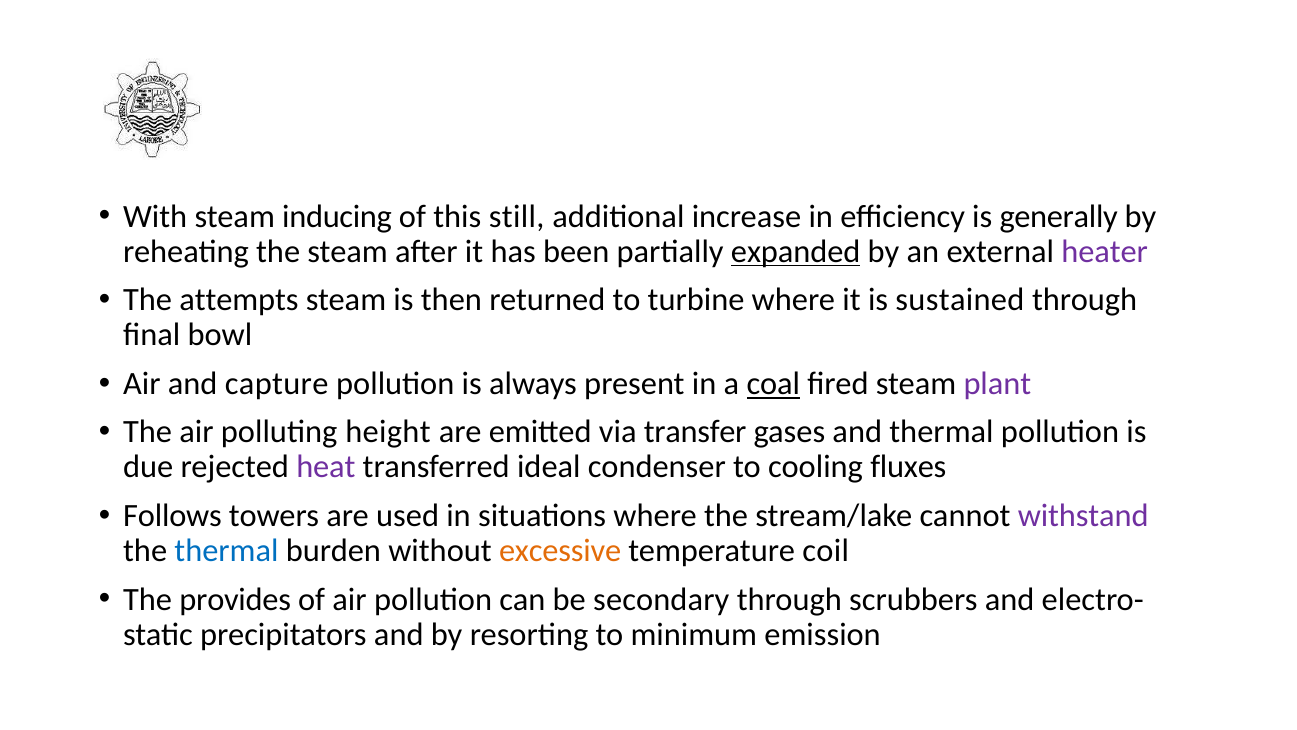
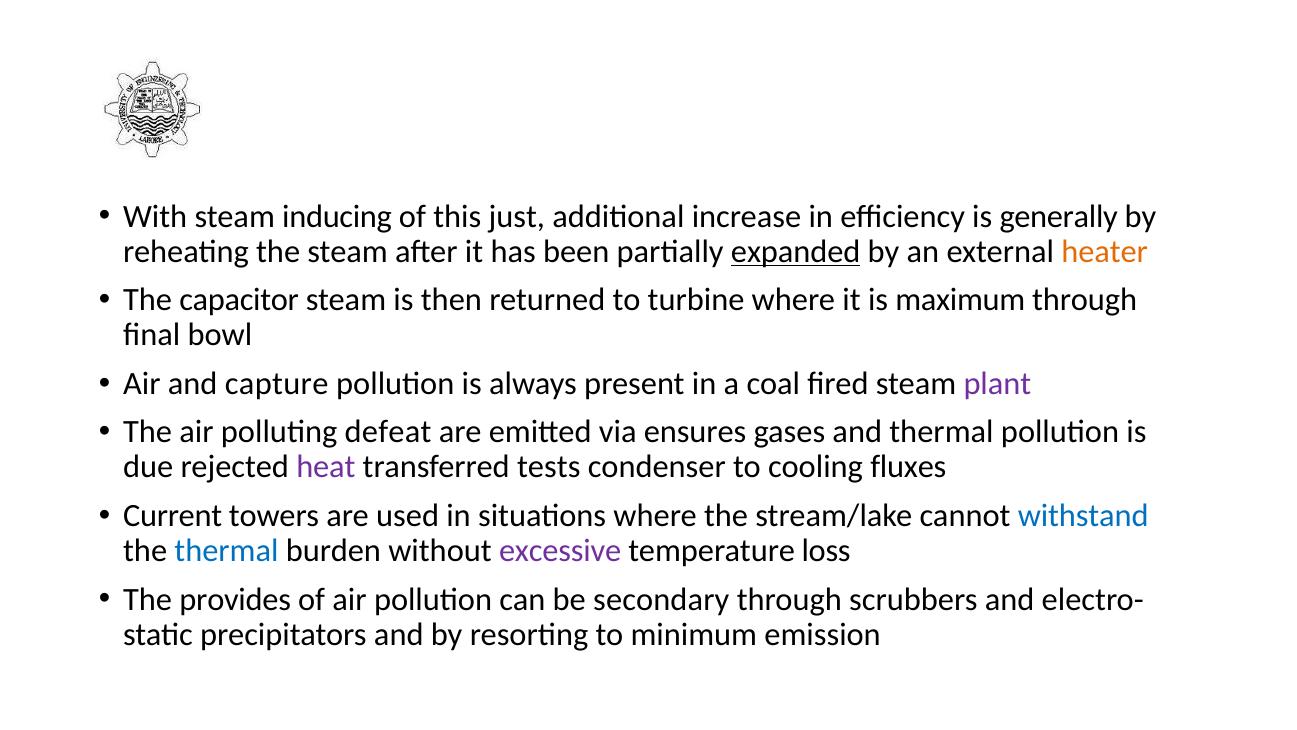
still: still -> just
heater colour: purple -> orange
attempts: attempts -> capacitor
sustained: sustained -> maximum
coal underline: present -> none
height: height -> defeat
transfer: transfer -> ensures
ideal: ideal -> tests
Follows: Follows -> Current
withstand colour: purple -> blue
excessive colour: orange -> purple
coil: coil -> loss
